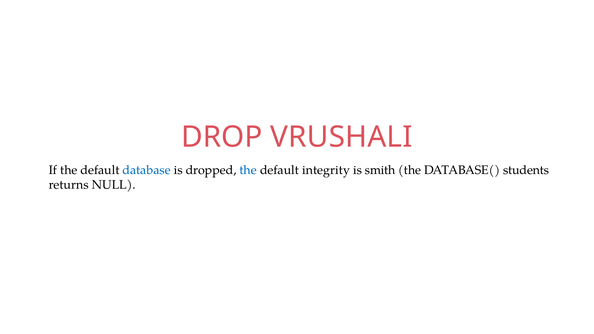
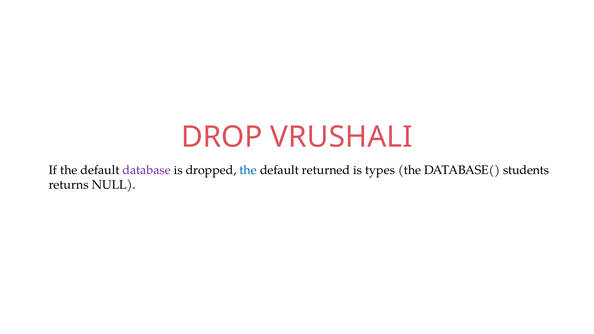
database colour: blue -> purple
integrity: integrity -> returned
smith: smith -> types
